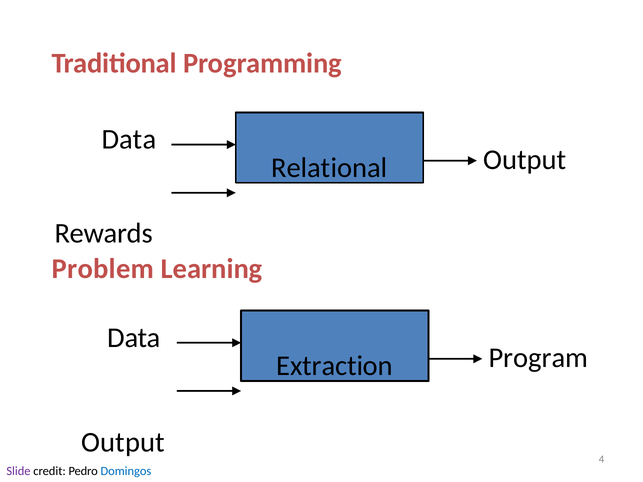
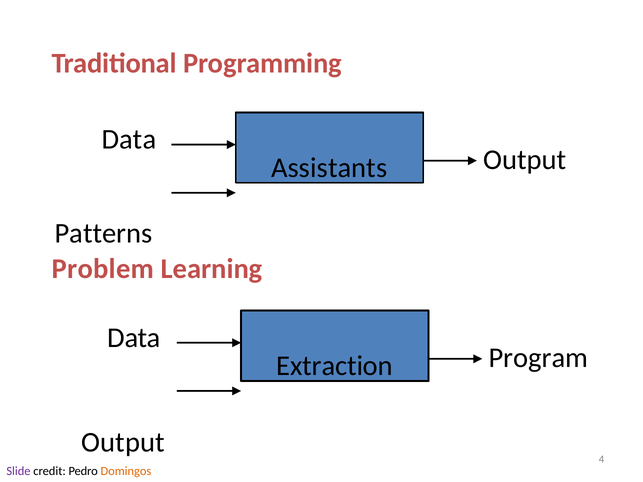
Relational: Relational -> Assistants
Rewards: Rewards -> Patterns
Domingos colour: blue -> orange
